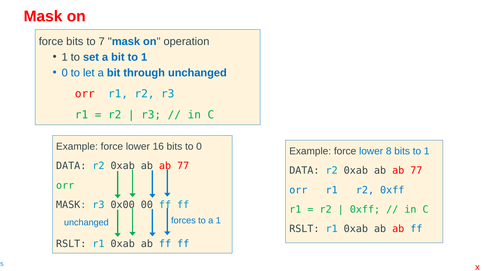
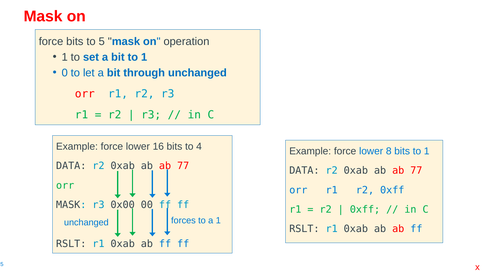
7: 7 -> 5
to 0: 0 -> 4
